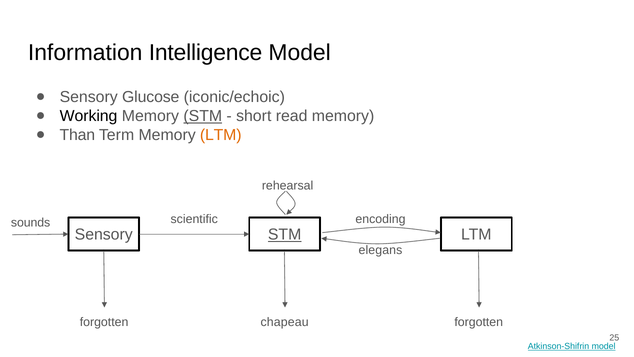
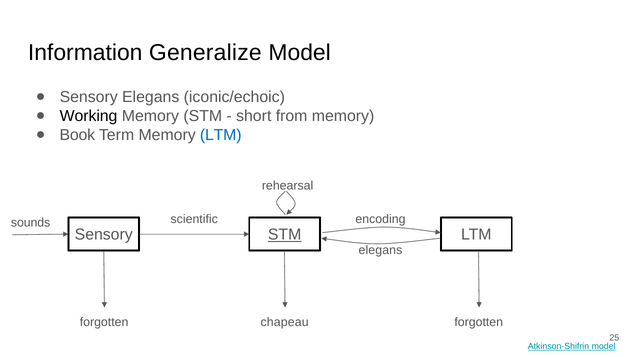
Intelligence: Intelligence -> Generalize
Sensory Glucose: Glucose -> Elegans
STM at (203, 116) underline: present -> none
read: read -> from
Than: Than -> Book
LTM at (221, 135) colour: orange -> blue
